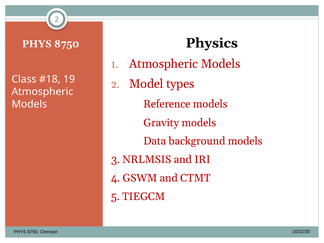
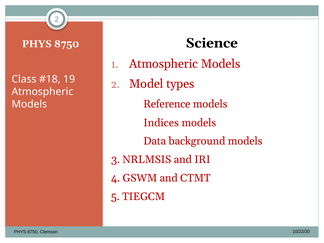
Physics: Physics -> Science
Gravity: Gravity -> Indices
